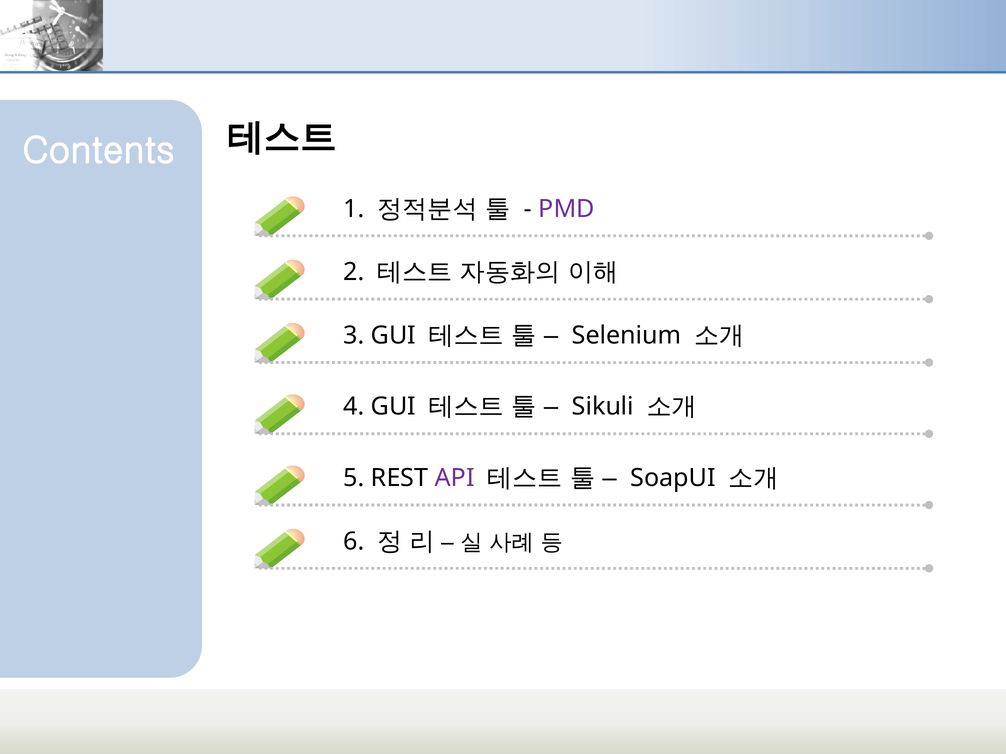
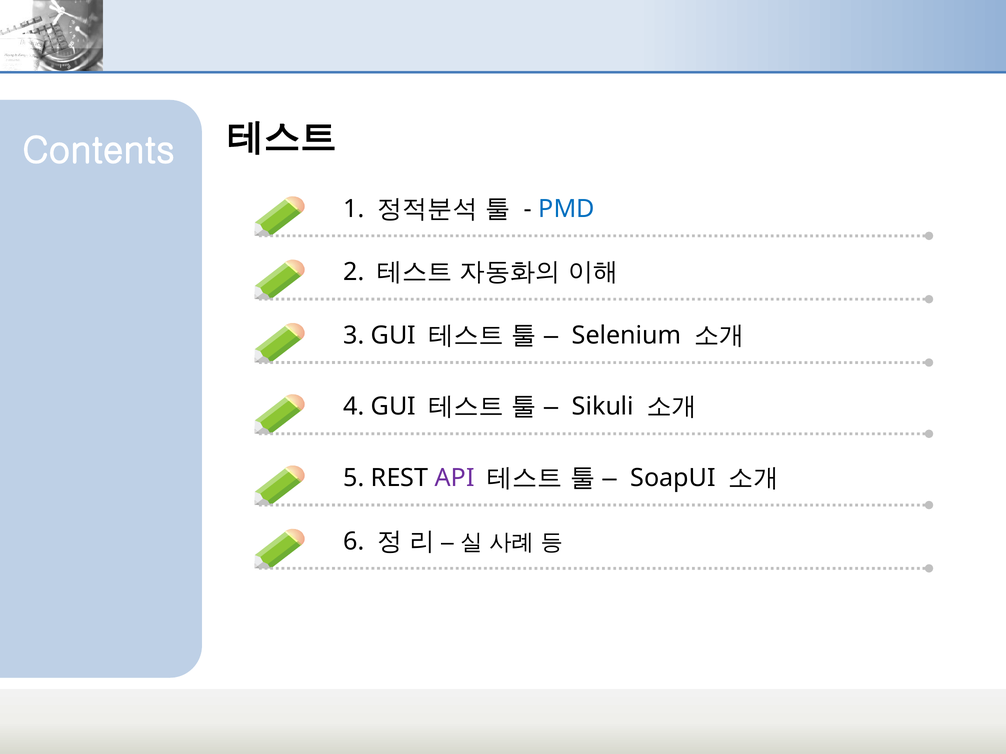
PMD colour: purple -> blue
